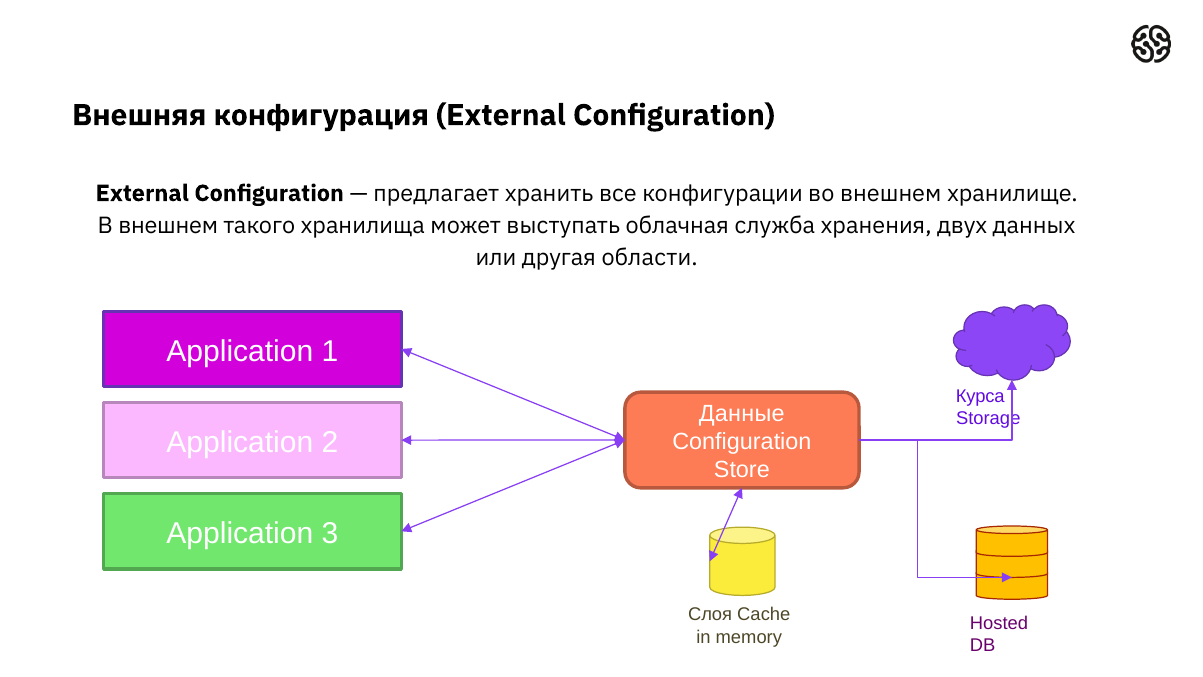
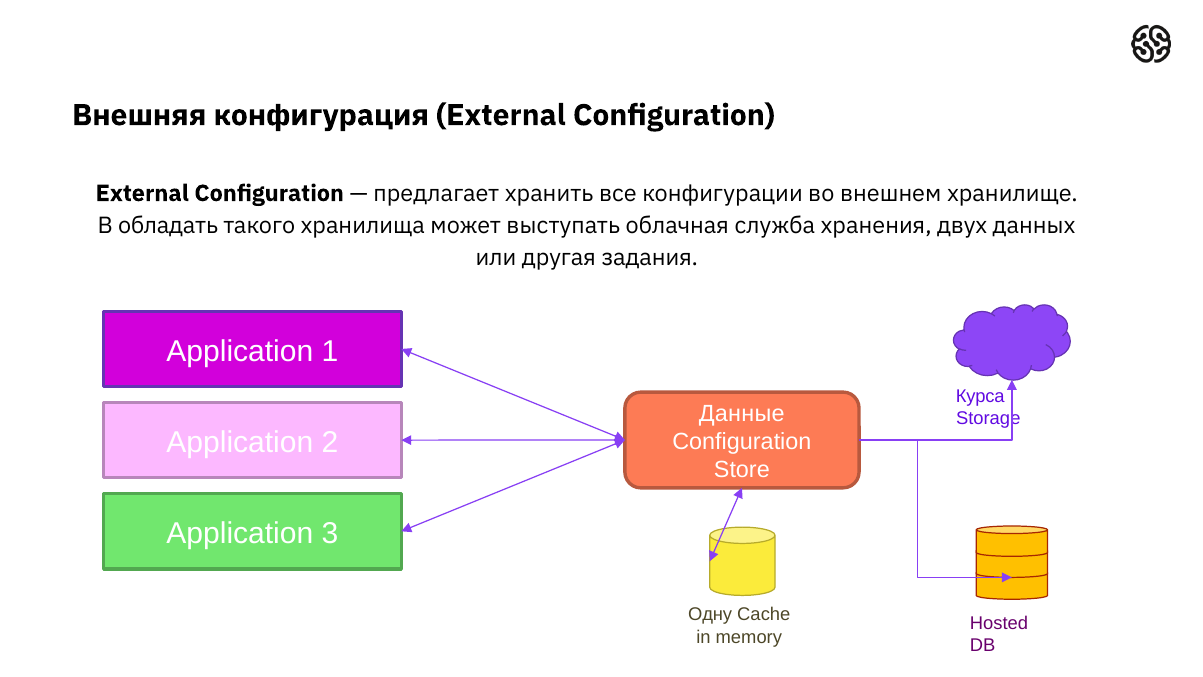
В внешнем: внешнем -> обладать
области: области -> задания
Слоя: Слоя -> Одну
